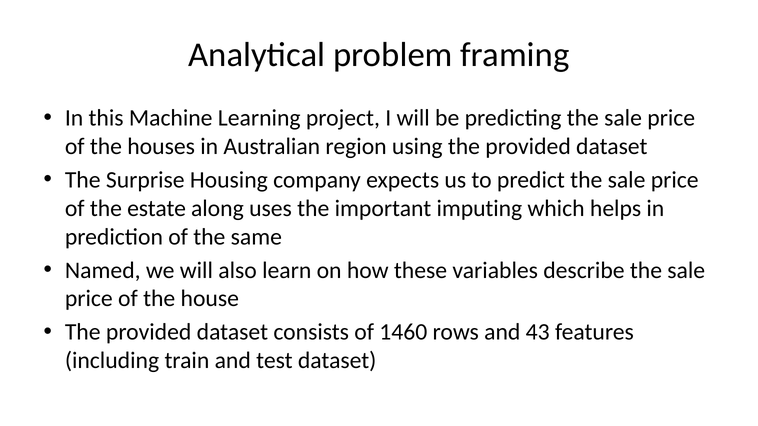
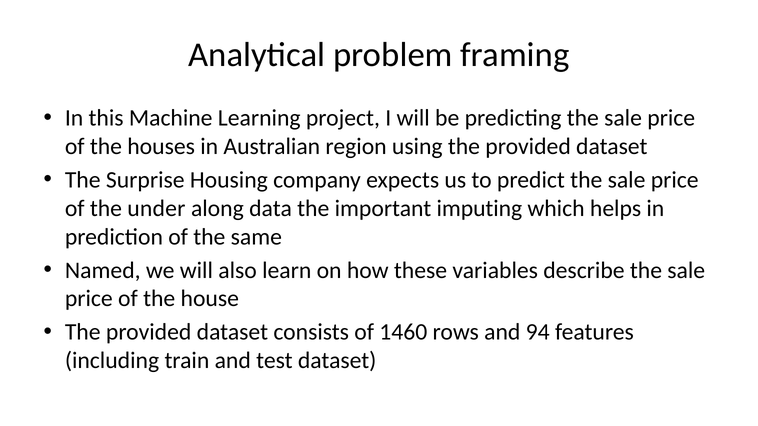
estate: estate -> under
uses: uses -> data
43: 43 -> 94
